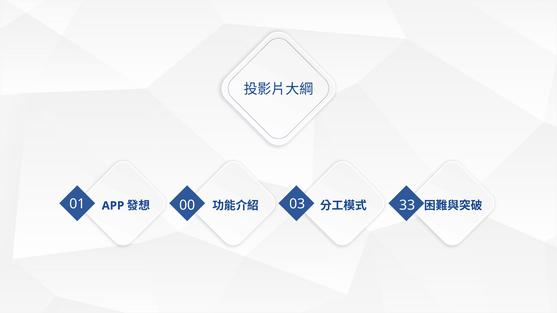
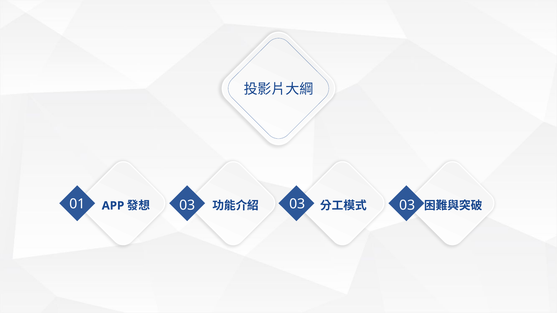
01 00: 00 -> 03
33 at (407, 205): 33 -> 03
